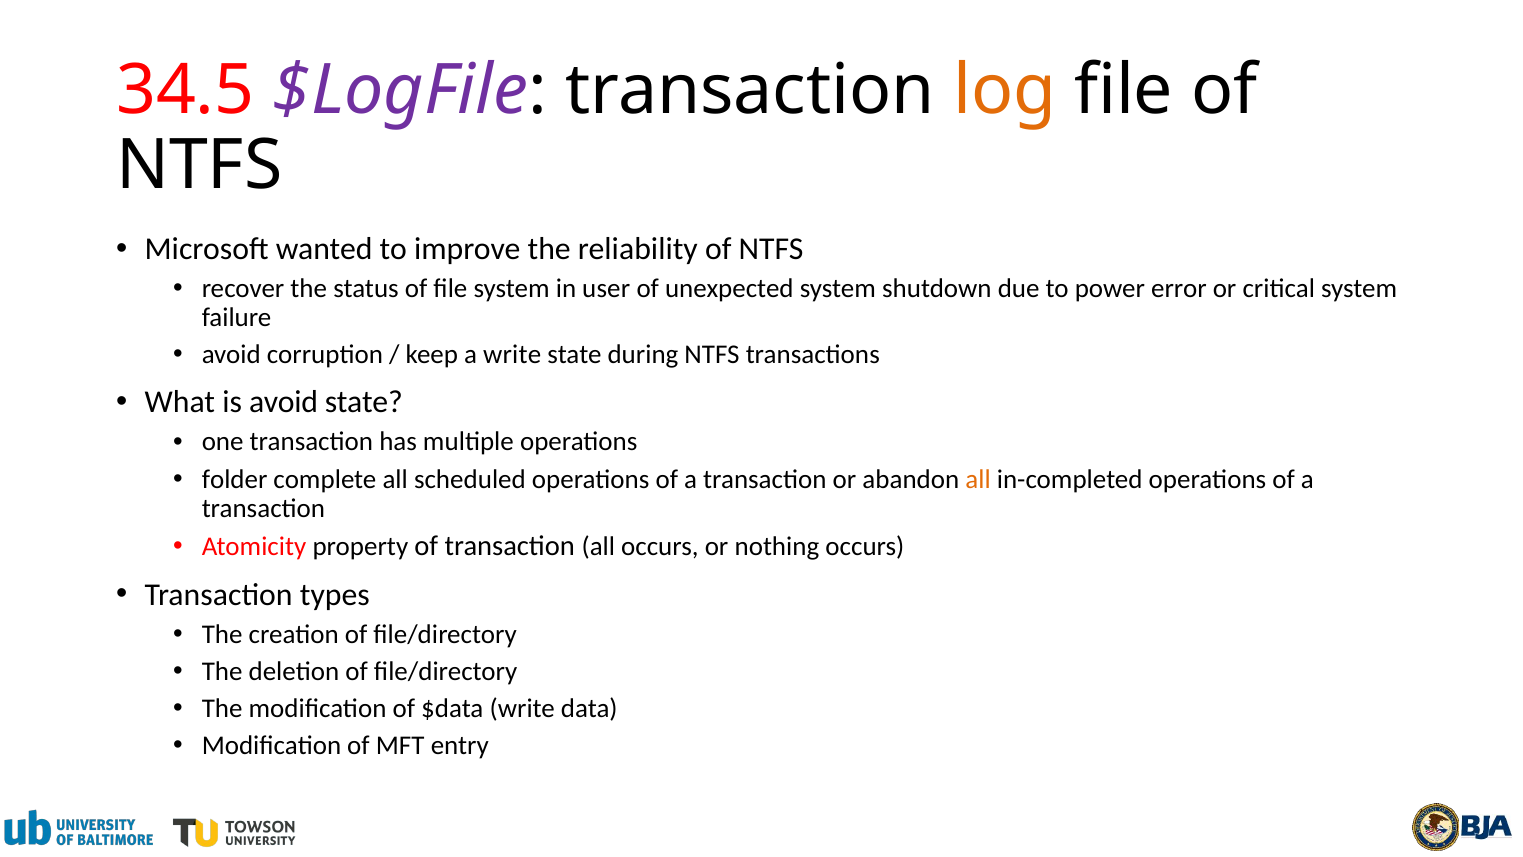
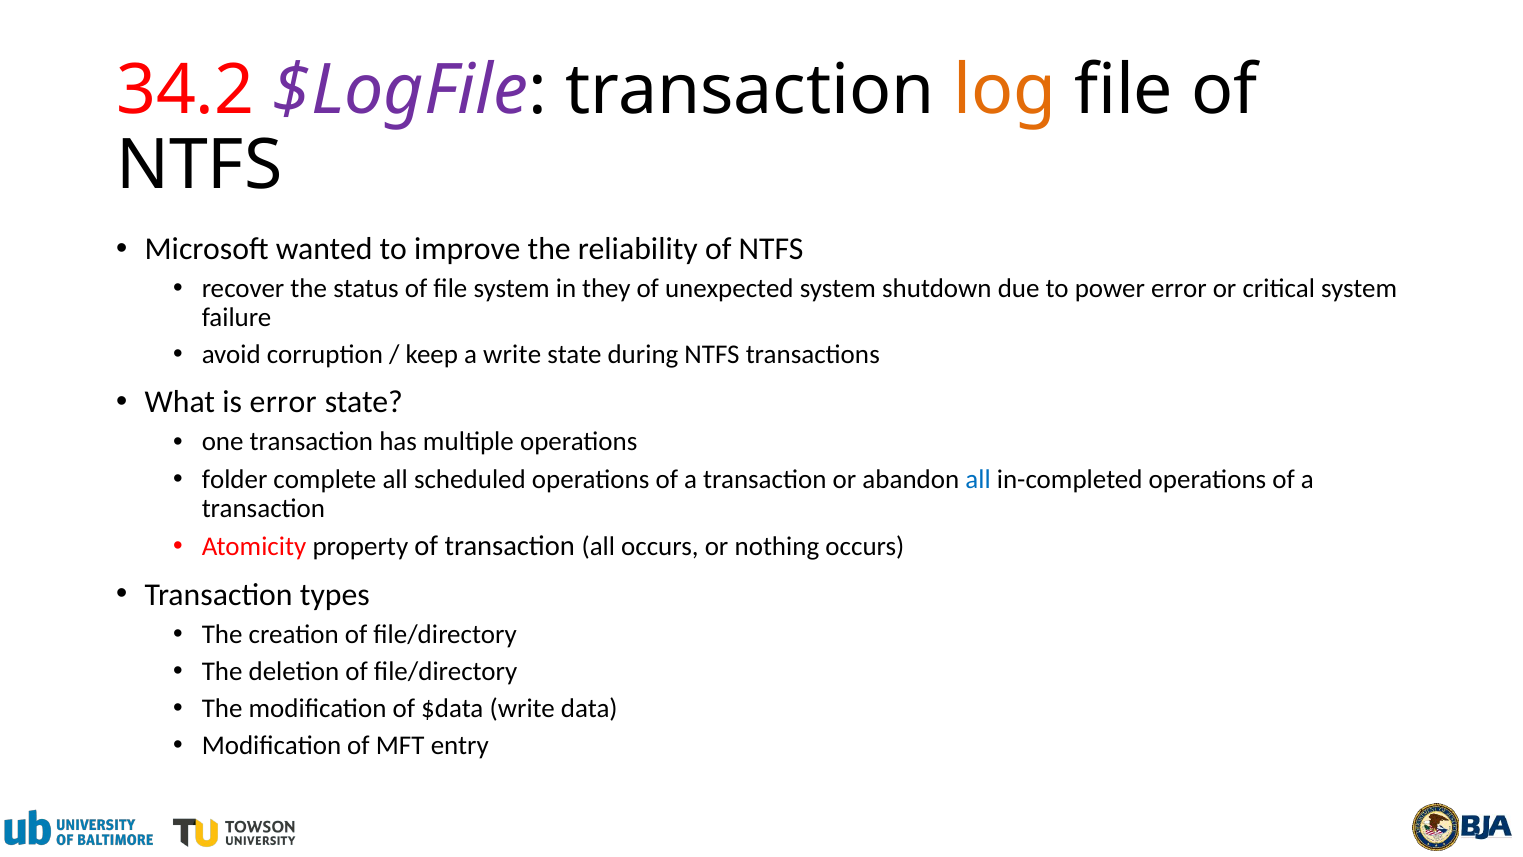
34.5: 34.5 -> 34.2
user: user -> they
is avoid: avoid -> error
all at (978, 479) colour: orange -> blue
